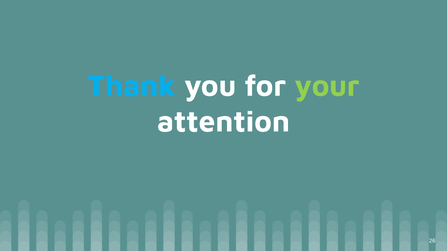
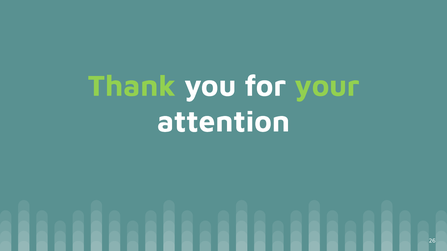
Thank colour: light blue -> light green
